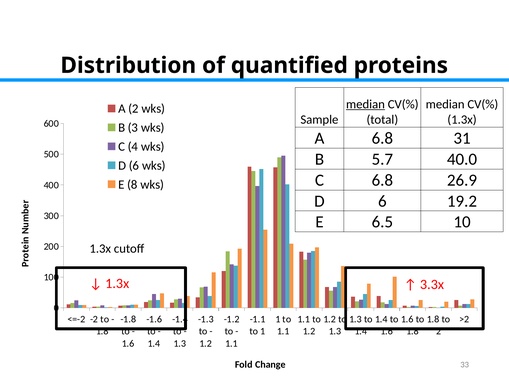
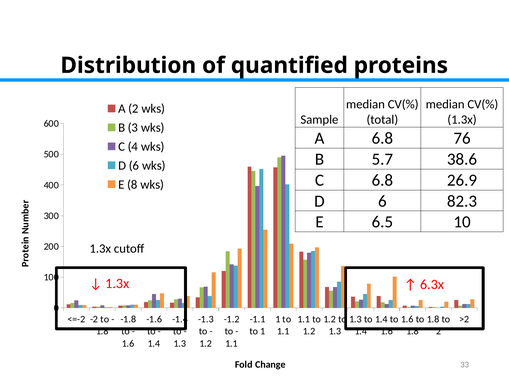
median at (365, 104) underline: present -> none
31: 31 -> 76
40.0: 40.0 -> 38.6
19.2: 19.2 -> 82.3
3.3x: 3.3x -> 6.3x
